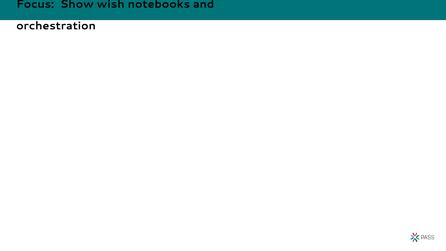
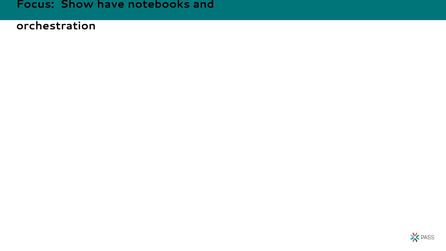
wish: wish -> have
